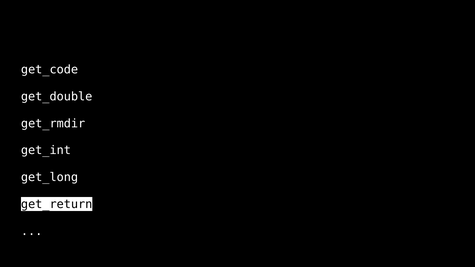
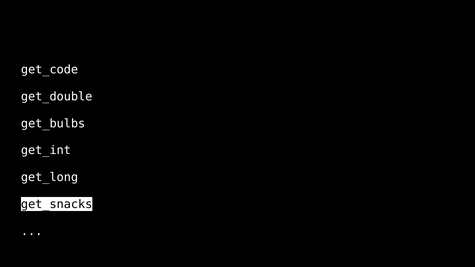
get_rmdir: get_rmdir -> get_bulbs
get_return: get_return -> get_snacks
